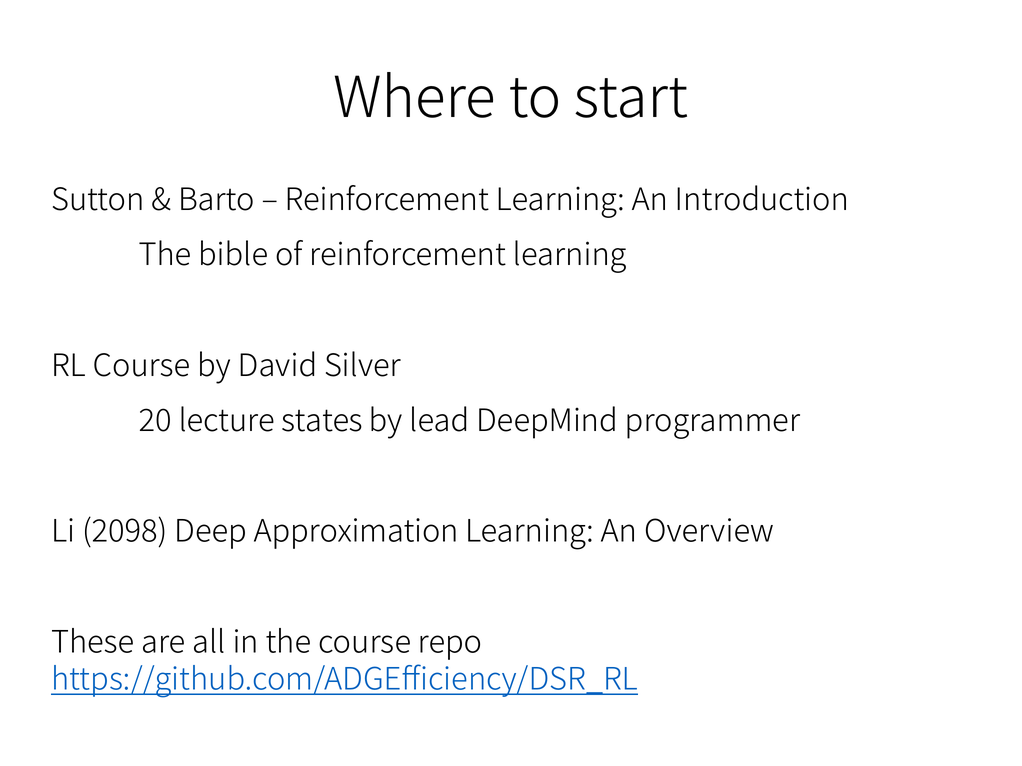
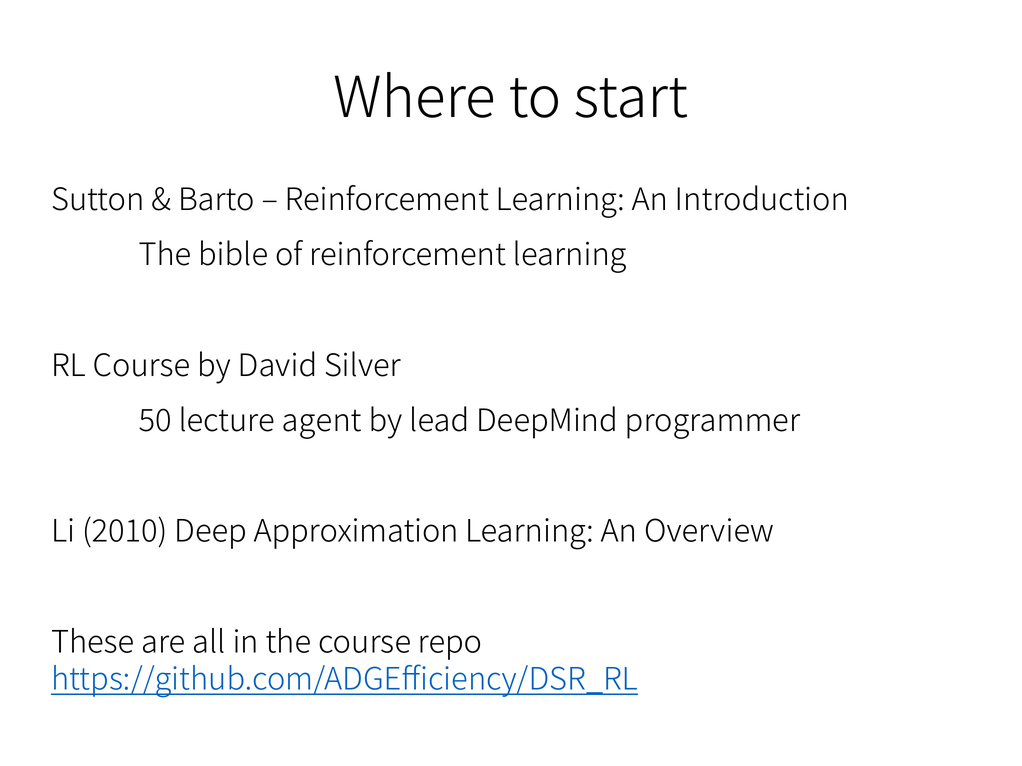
20: 20 -> 50
states: states -> agent
2098: 2098 -> 2010
